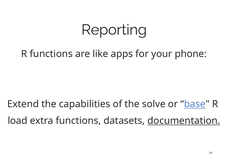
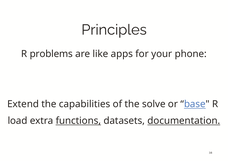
Reporting: Reporting -> Principles
R functions: functions -> problems
functions at (78, 121) underline: none -> present
